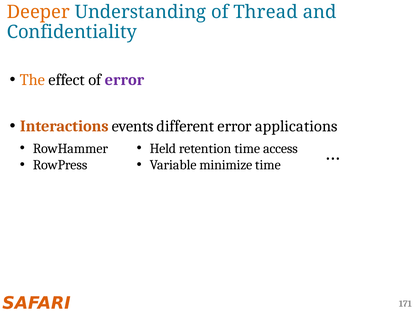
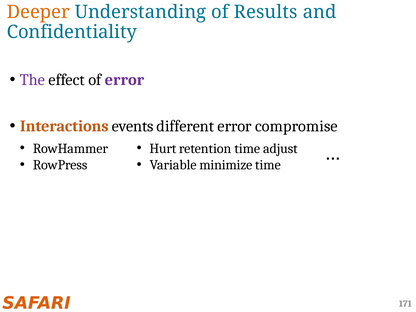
Thread: Thread -> Results
The colour: orange -> purple
applications: applications -> compromise
Held: Held -> Hurt
access: access -> adjust
